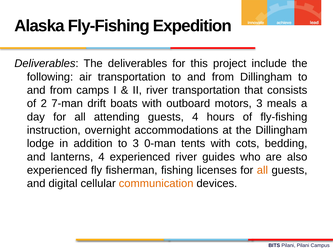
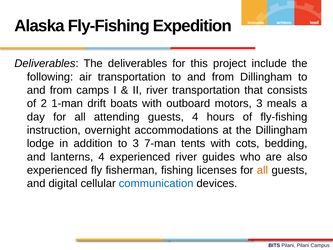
7-man: 7-man -> 1-man
0-man: 0-man -> 7-man
communication colour: orange -> blue
